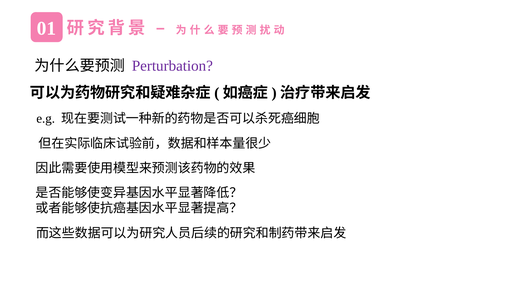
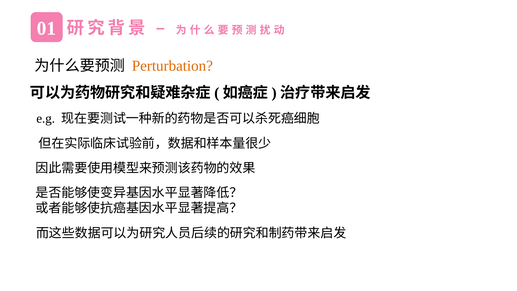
Perturbation colour: purple -> orange
